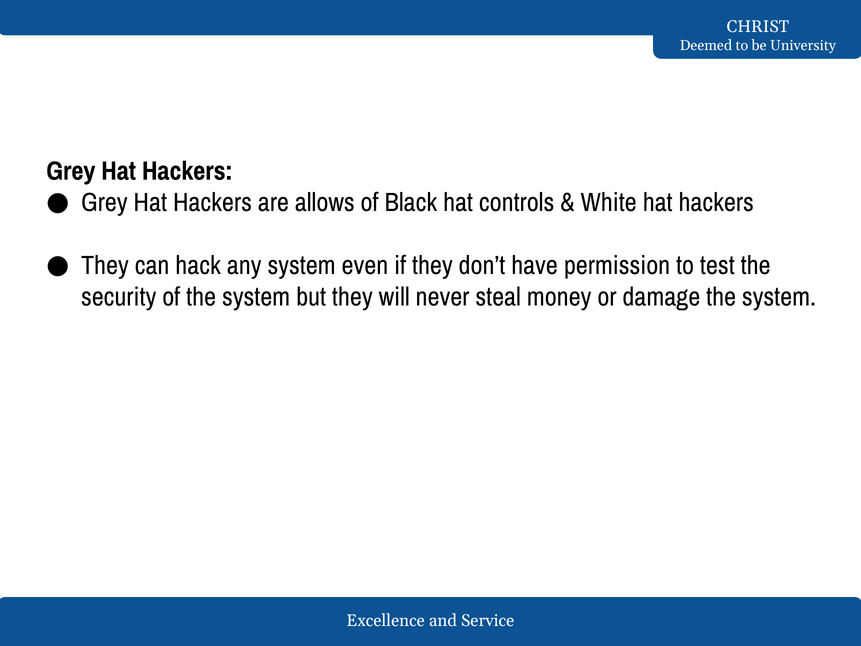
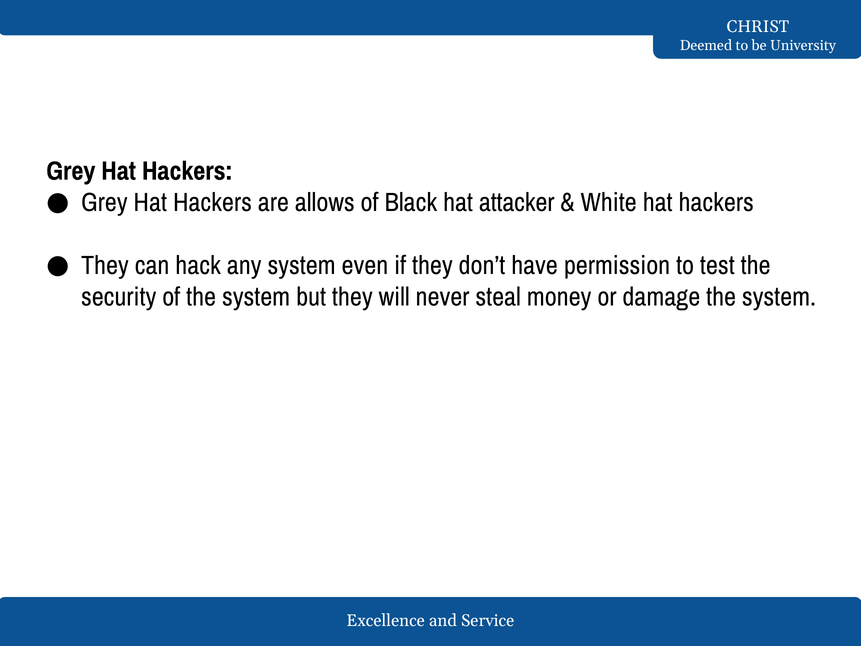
controls: controls -> attacker
